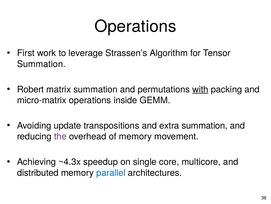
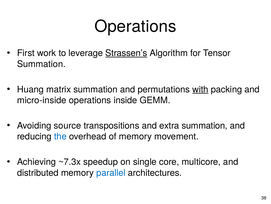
Strassen’s underline: none -> present
Robert: Robert -> Huang
micro-matrix: micro-matrix -> micro-inside
update: update -> source
the colour: purple -> blue
~4.3x: ~4.3x -> ~7.3x
